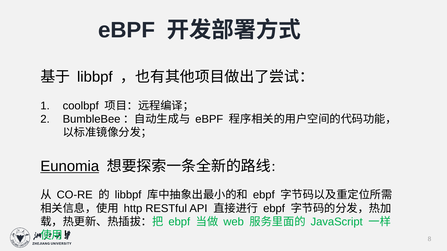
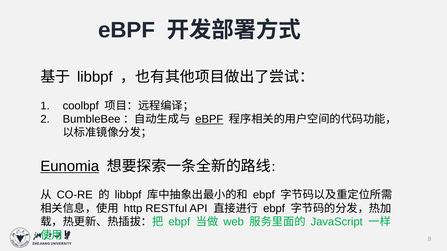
eBPF at (209, 119) underline: none -> present
